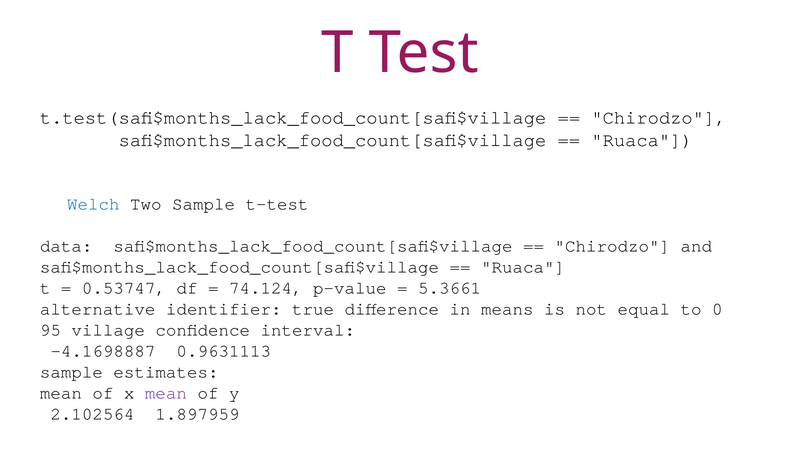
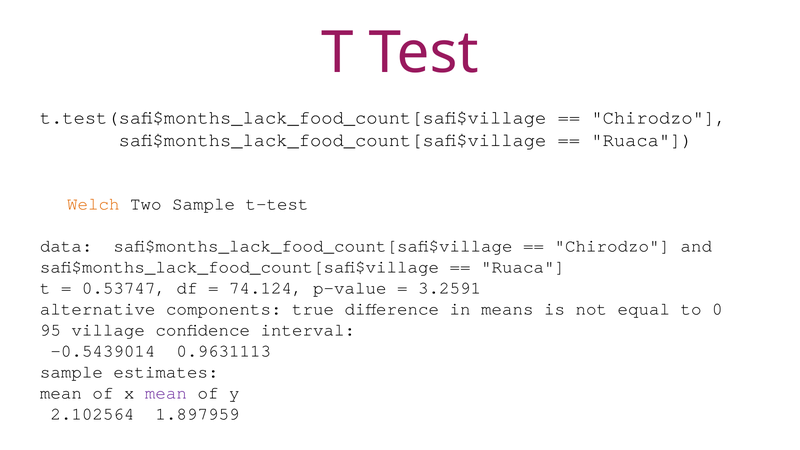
Welch colour: blue -> orange
5.3661: 5.3661 -> 3.2591
identifier: identifier -> components
-4.1698887: -4.1698887 -> -0.5439014
